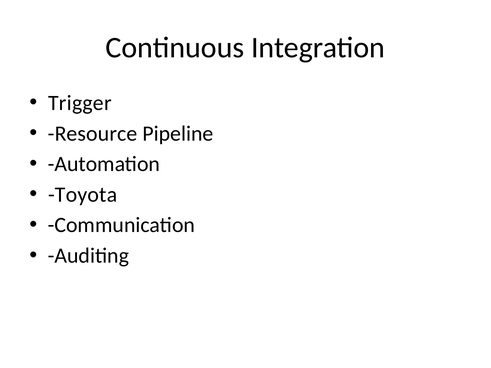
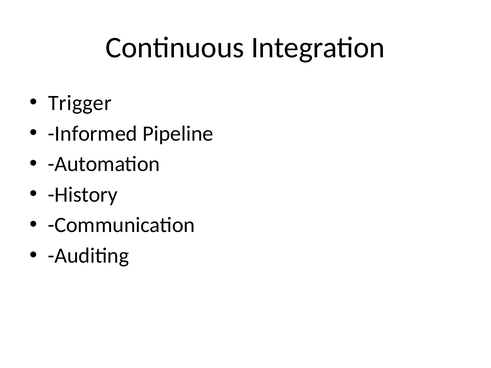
Resource: Resource -> Informed
Toyota: Toyota -> History
